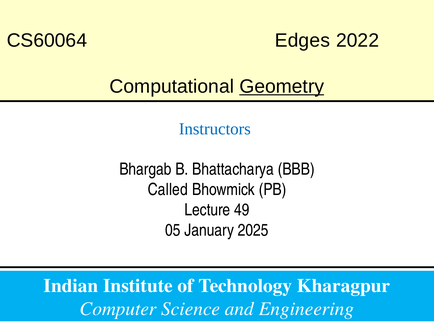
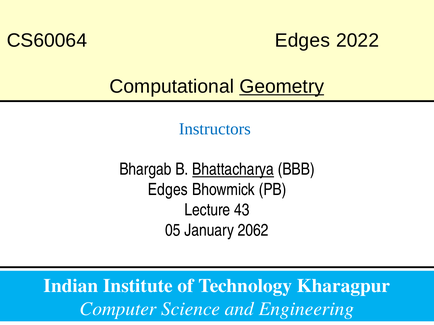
Bhattacharya underline: none -> present
Called at (168, 190): Called -> Edges
49: 49 -> 43
2025: 2025 -> 2062
